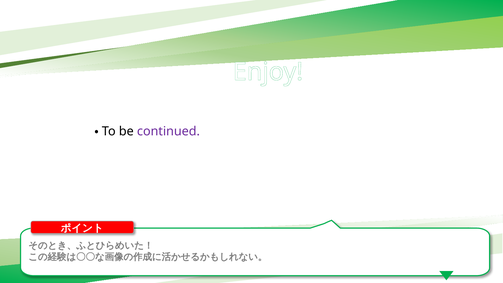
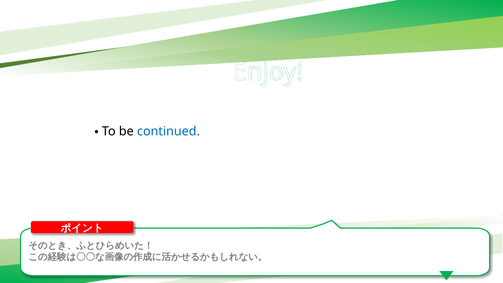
continued colour: purple -> blue
